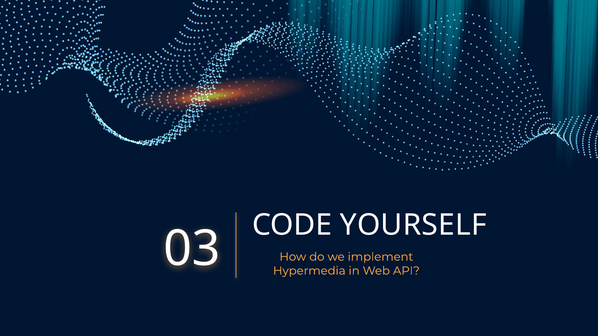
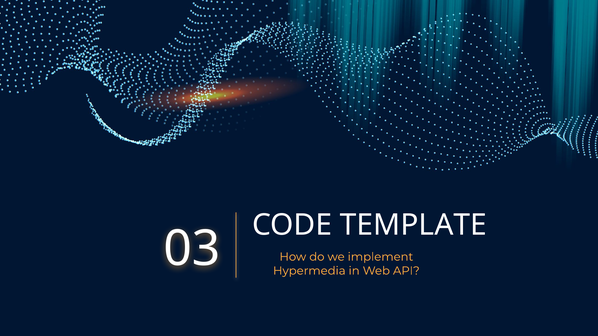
YOURSELF: YOURSELF -> TEMPLATE
